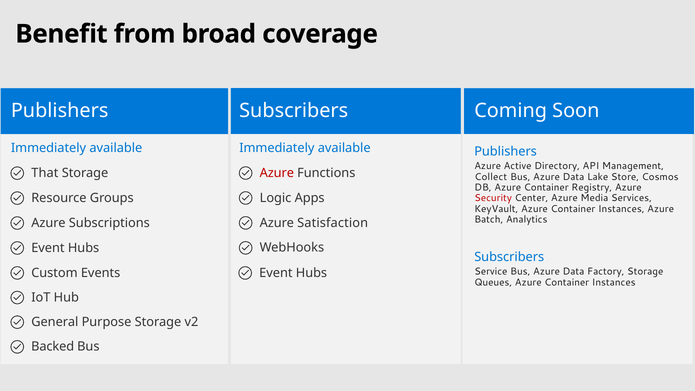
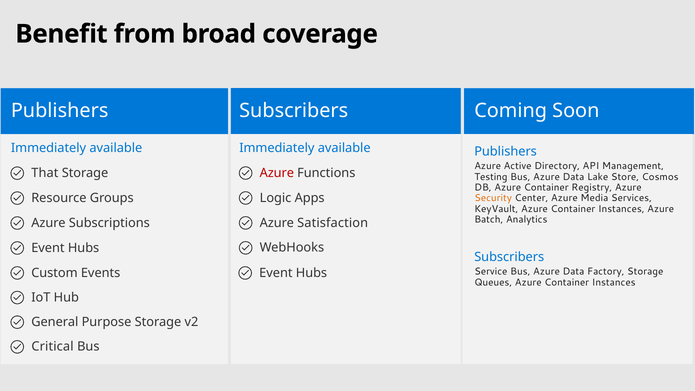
Collect: Collect -> Testing
Security colour: red -> orange
Backed: Backed -> Critical
